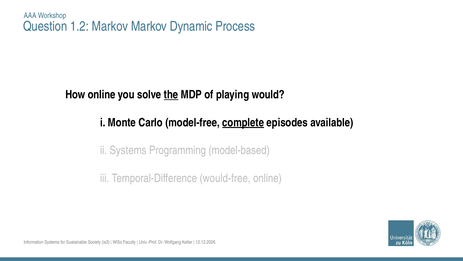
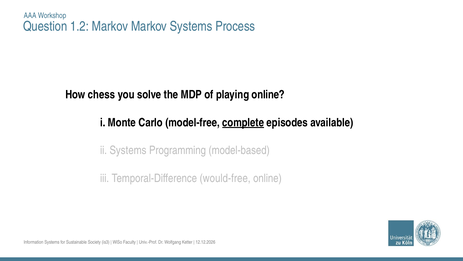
Markov Dynamic: Dynamic -> Systems
How online: online -> chess
the underline: present -> none
playing would: would -> online
